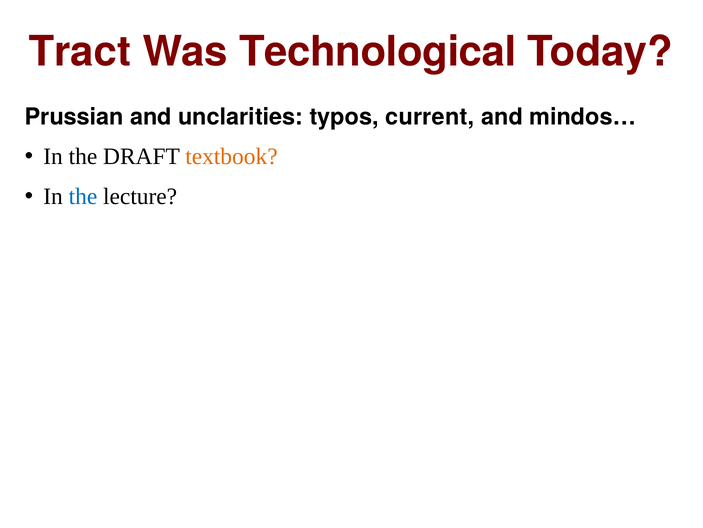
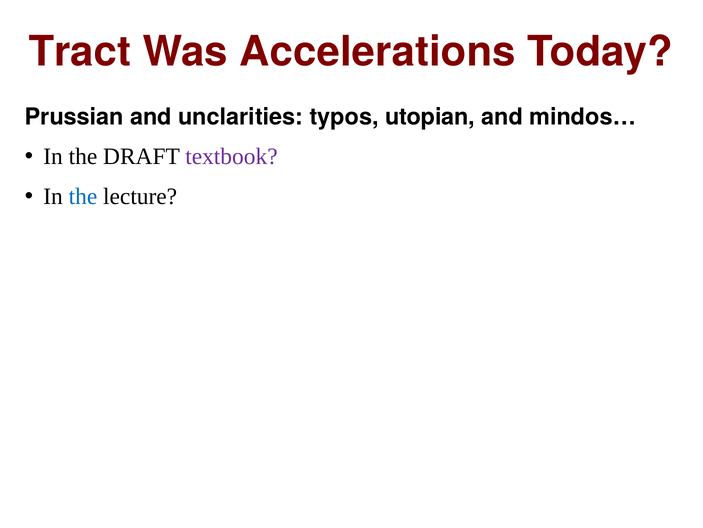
Technological: Technological -> Accelerations
current: current -> utopian
textbook colour: orange -> purple
